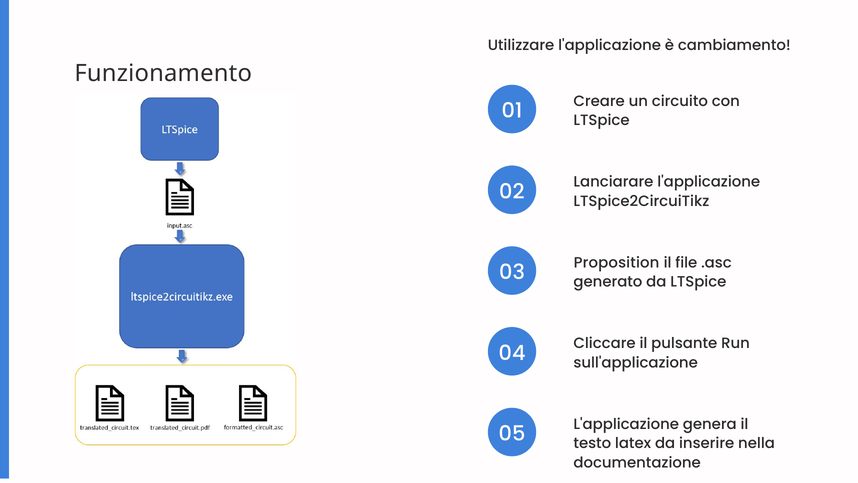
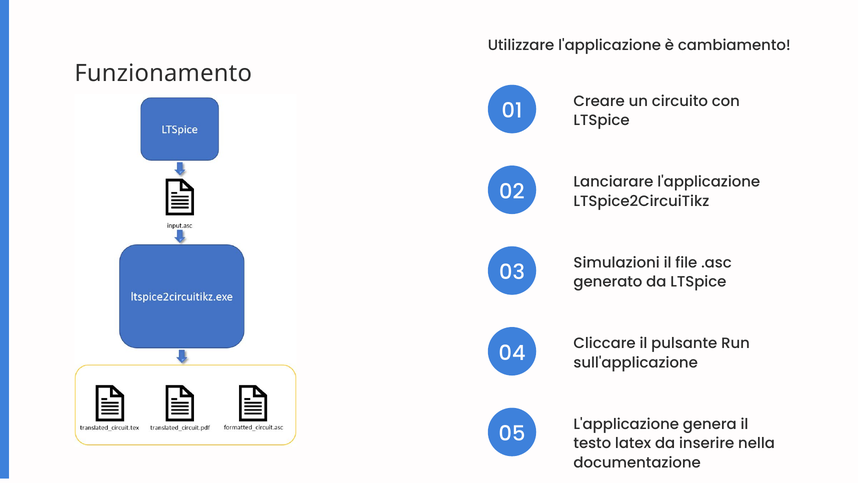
Proposition: Proposition -> Simulazioni
